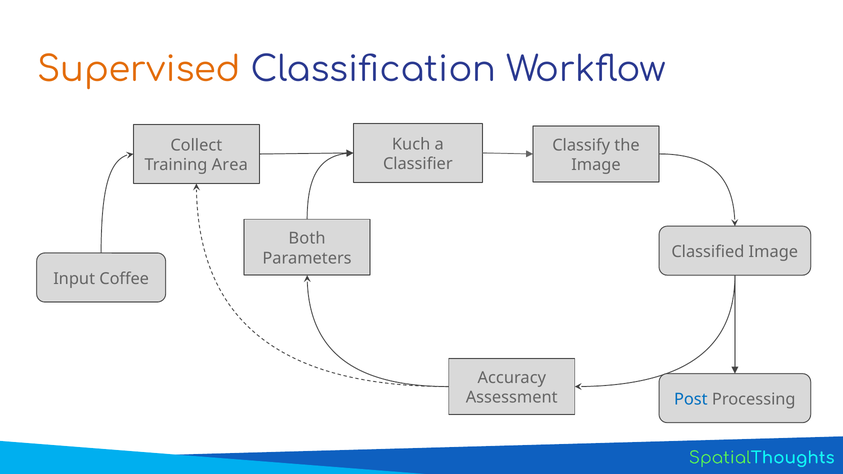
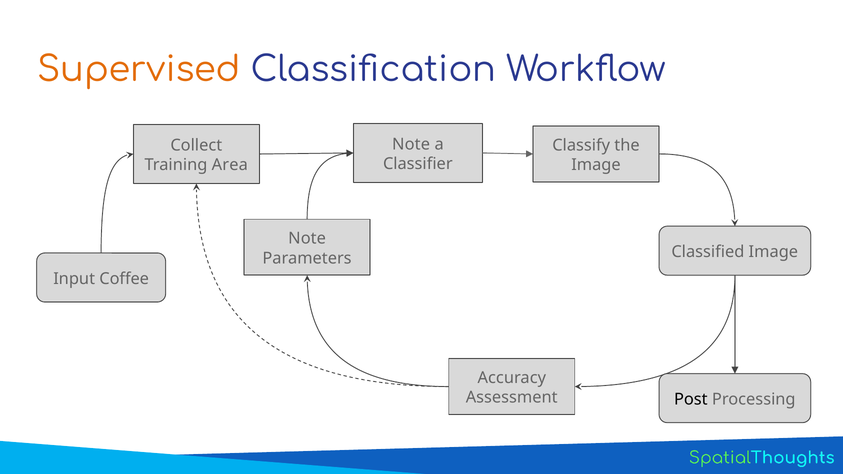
Kuch at (411, 144): Kuch -> Note
Both at (307, 239): Both -> Note
Post colour: blue -> black
